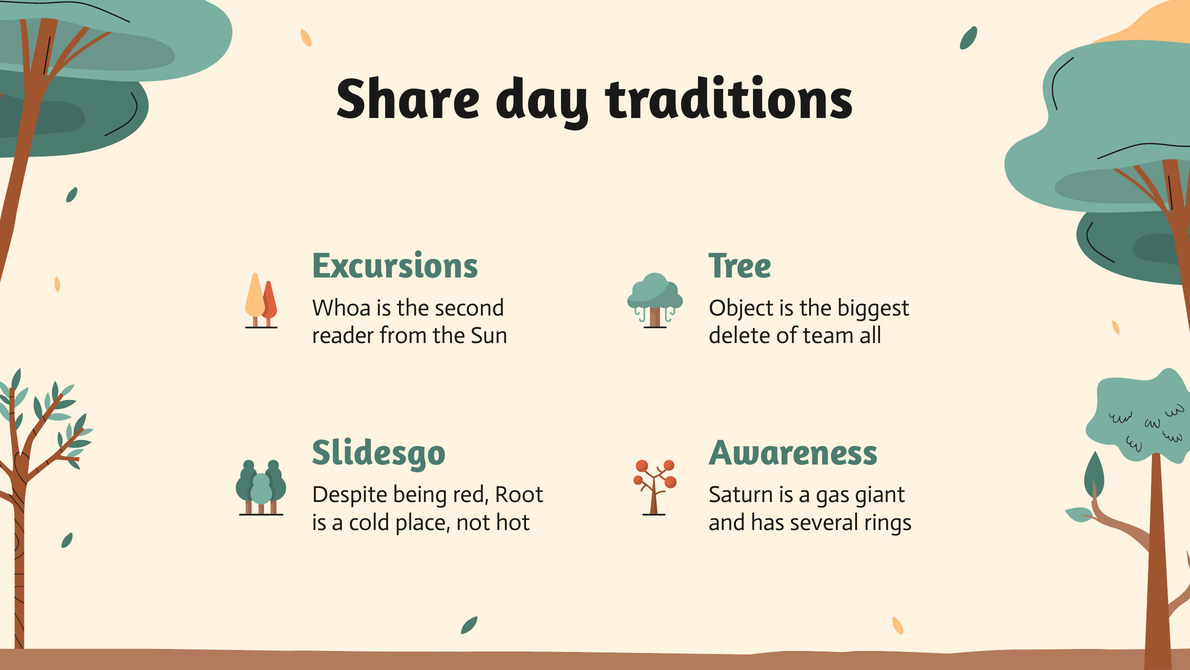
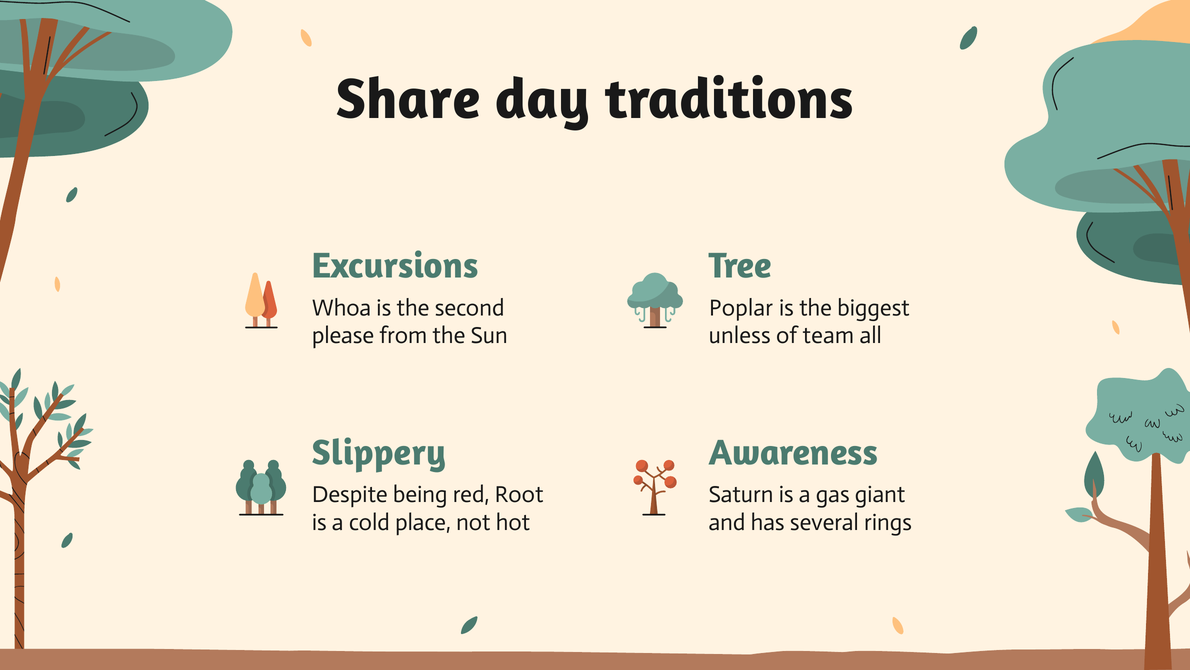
Object: Object -> Poplar
reader: reader -> please
delete: delete -> unless
Slidesgo: Slidesgo -> Slippery
